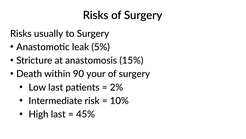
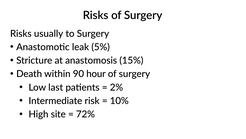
your: your -> hour
High last: last -> site
45%: 45% -> 72%
